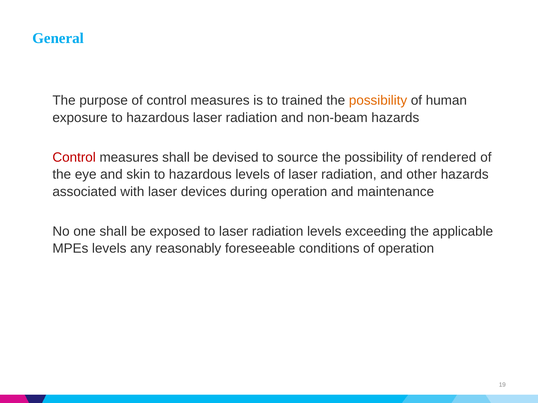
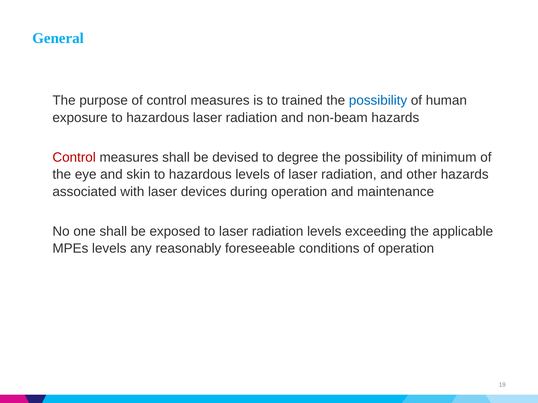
possibility at (378, 101) colour: orange -> blue
source: source -> degree
rendered: rendered -> minimum
